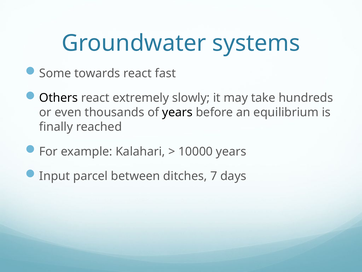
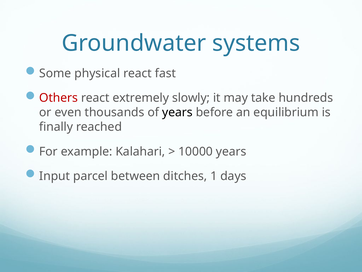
towards: towards -> physical
Others colour: black -> red
7: 7 -> 1
